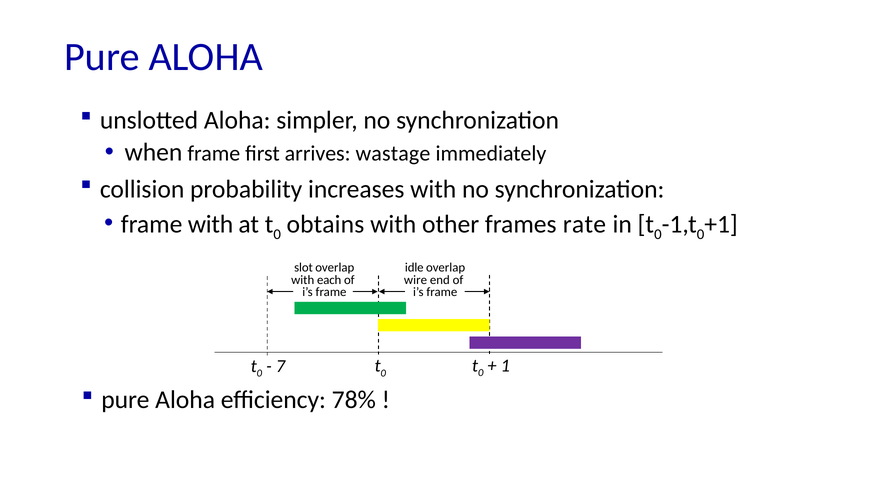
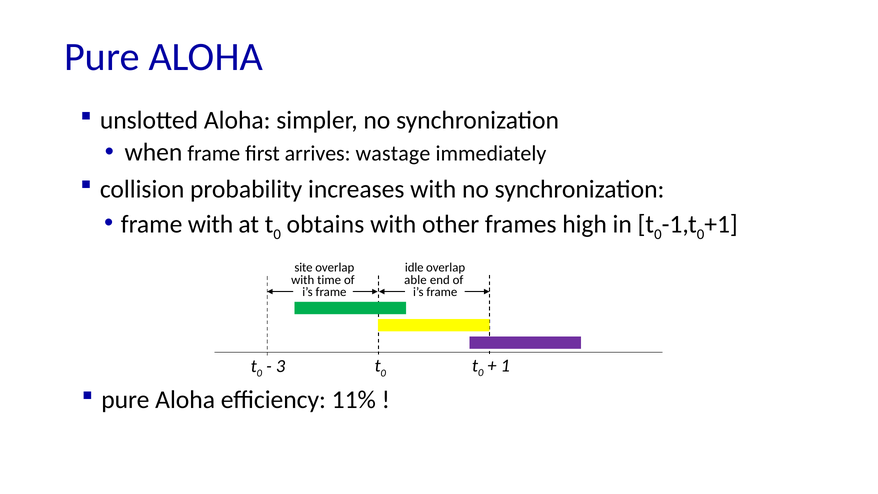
rate: rate -> high
slot: slot -> site
each: each -> time
wire: wire -> able
7: 7 -> 3
78%: 78% -> 11%
